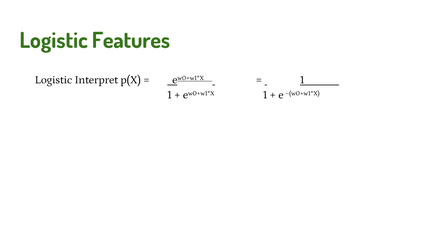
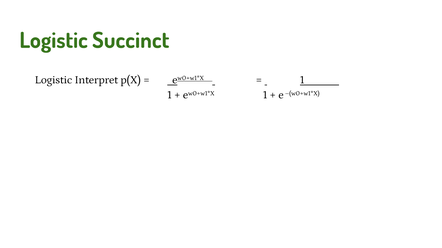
Features: Features -> Succinct
